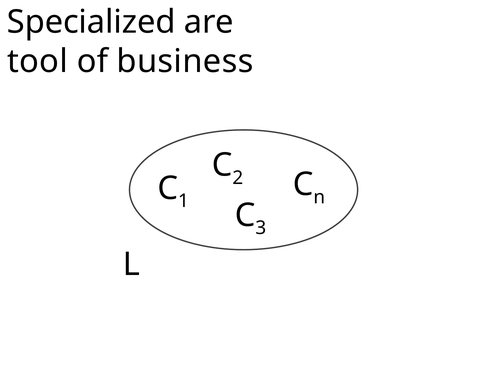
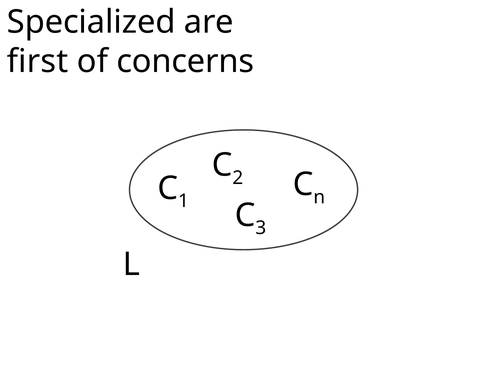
tool: tool -> first
business: business -> concerns
